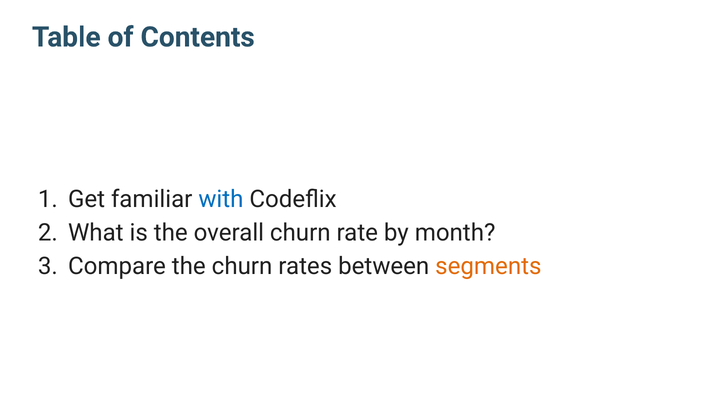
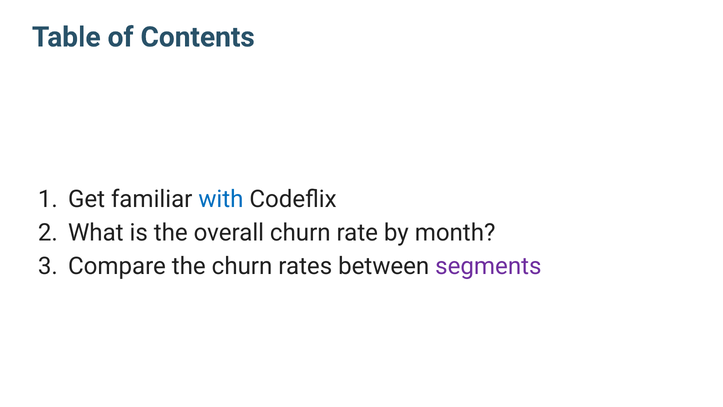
segments colour: orange -> purple
